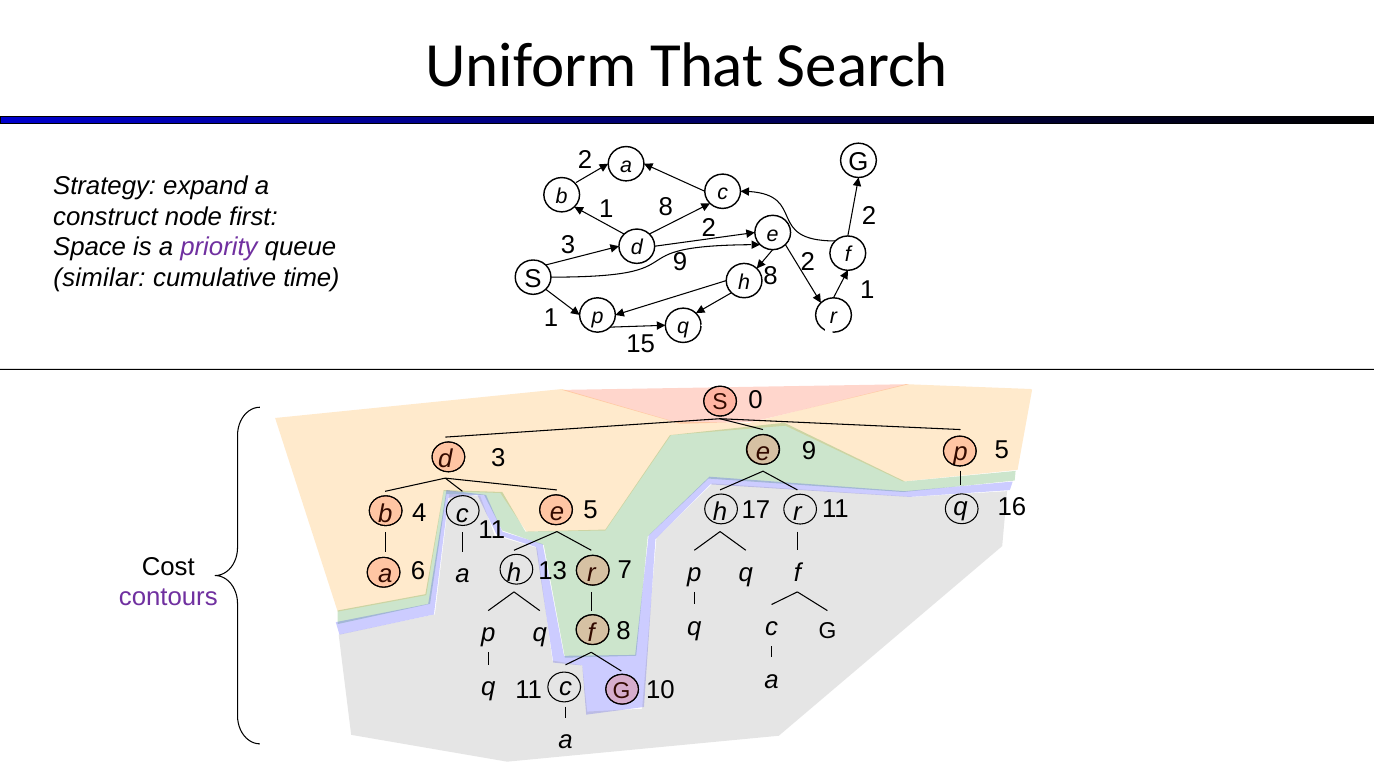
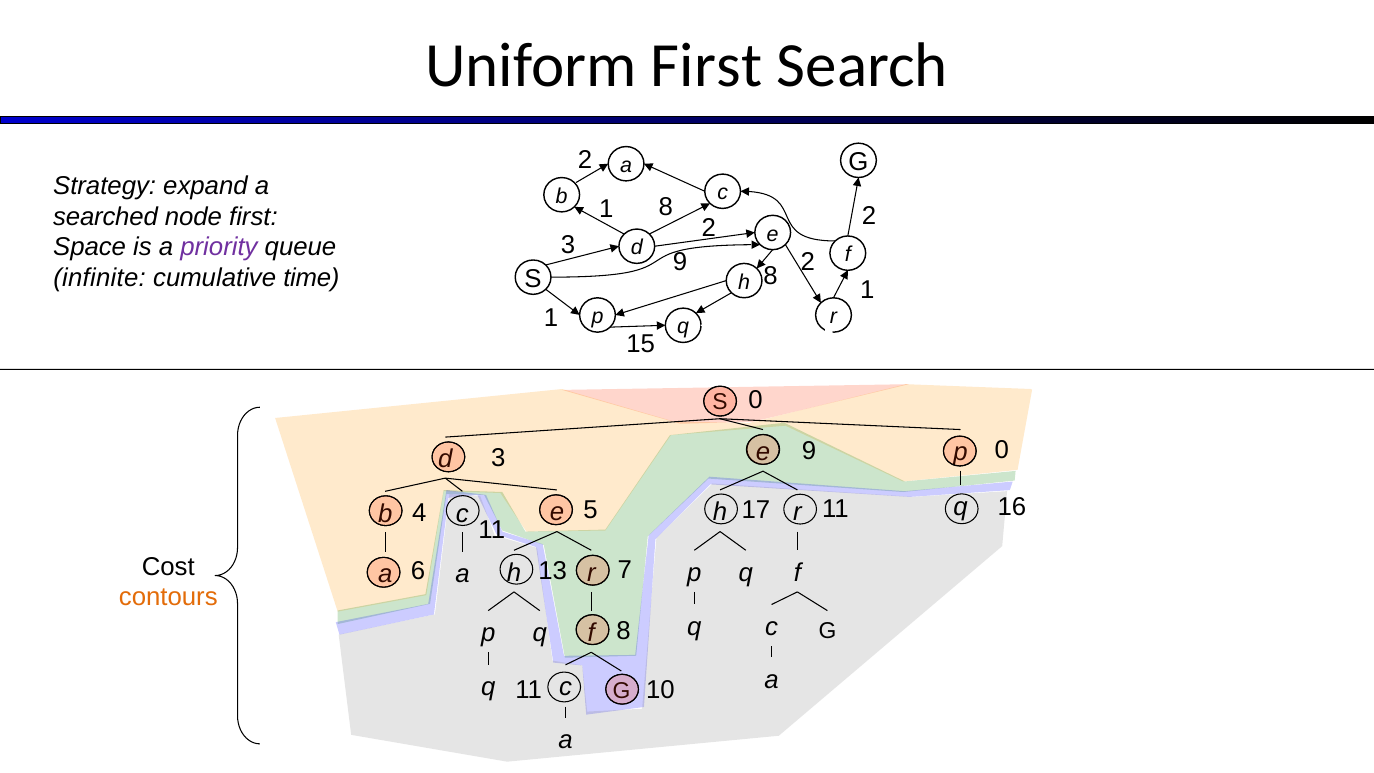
Uniform That: That -> First
construct: construct -> searched
similar: similar -> infinite
9 5: 5 -> 0
contours colour: purple -> orange
